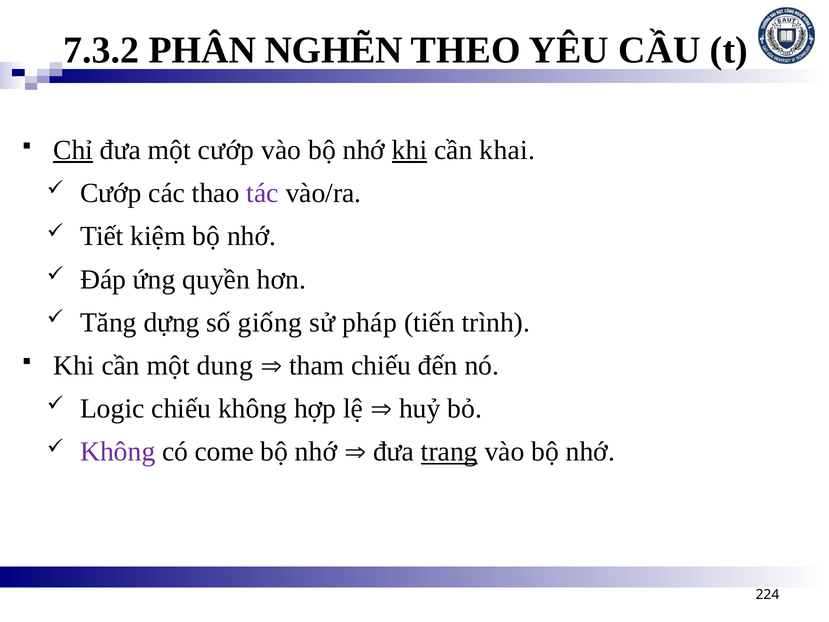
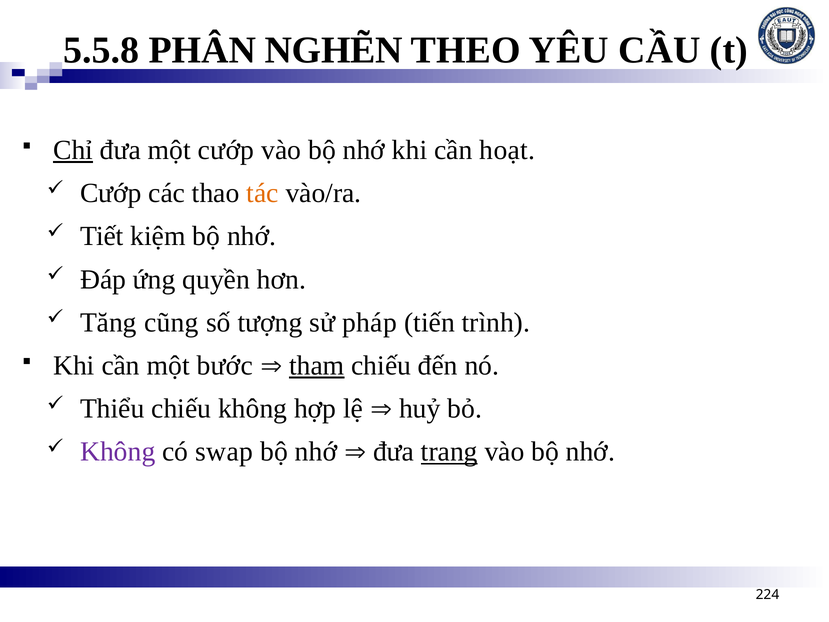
7.3.2: 7.3.2 -> 5.5.8
khi at (410, 150) underline: present -> none
khai: khai -> hoạt
tác colour: purple -> orange
dựng: dựng -> cũng
giống: giống -> tượng
dung: dung -> bước
tham underline: none -> present
Logic: Logic -> Thiểu
come: come -> swap
